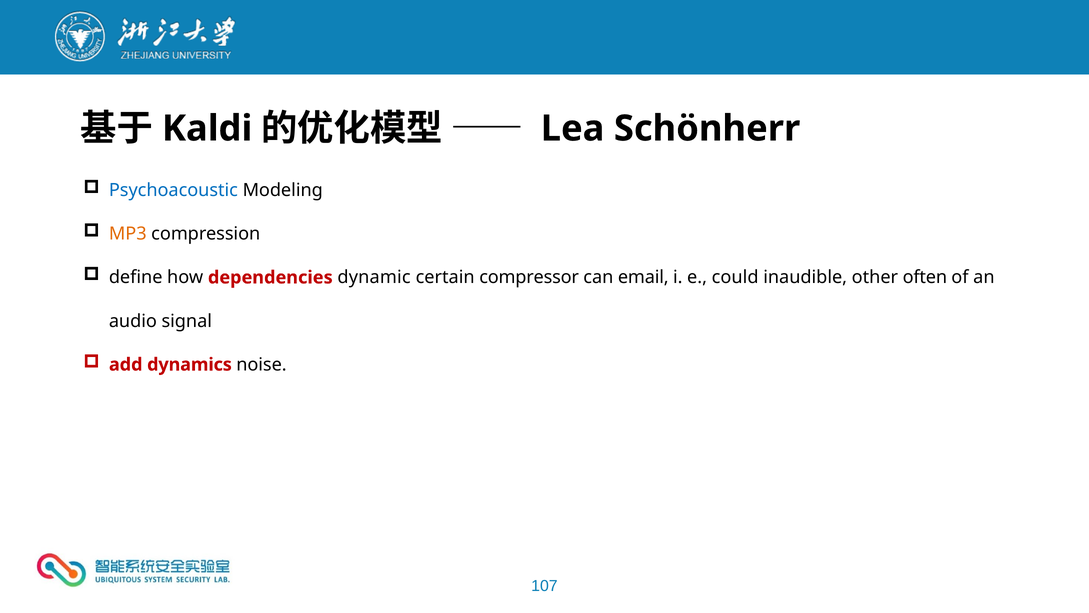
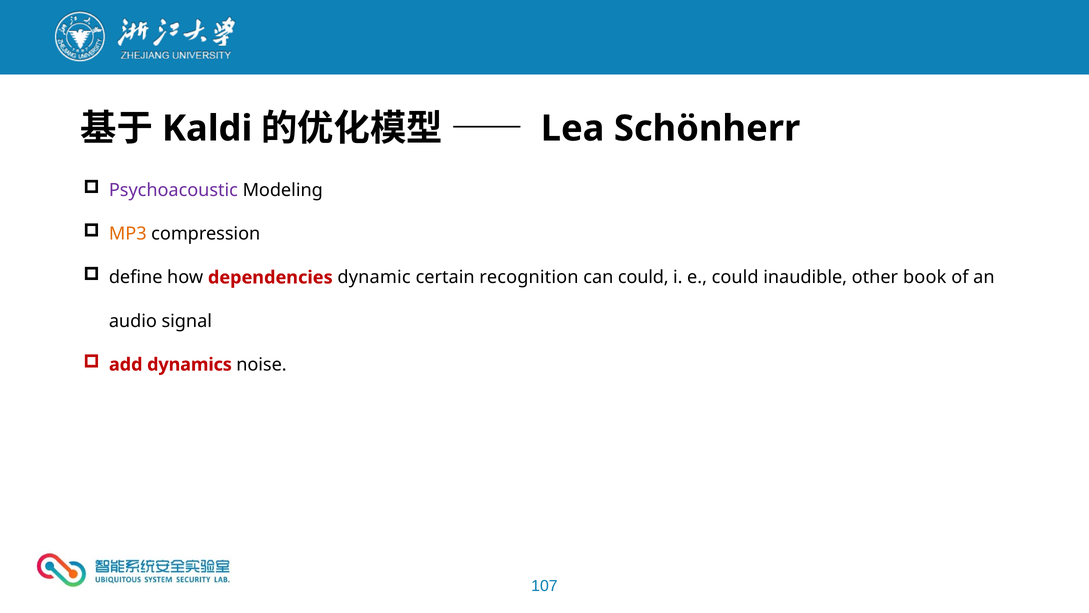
Psychoacoustic colour: blue -> purple
compressor: compressor -> recognition
can email: email -> could
often: often -> book
